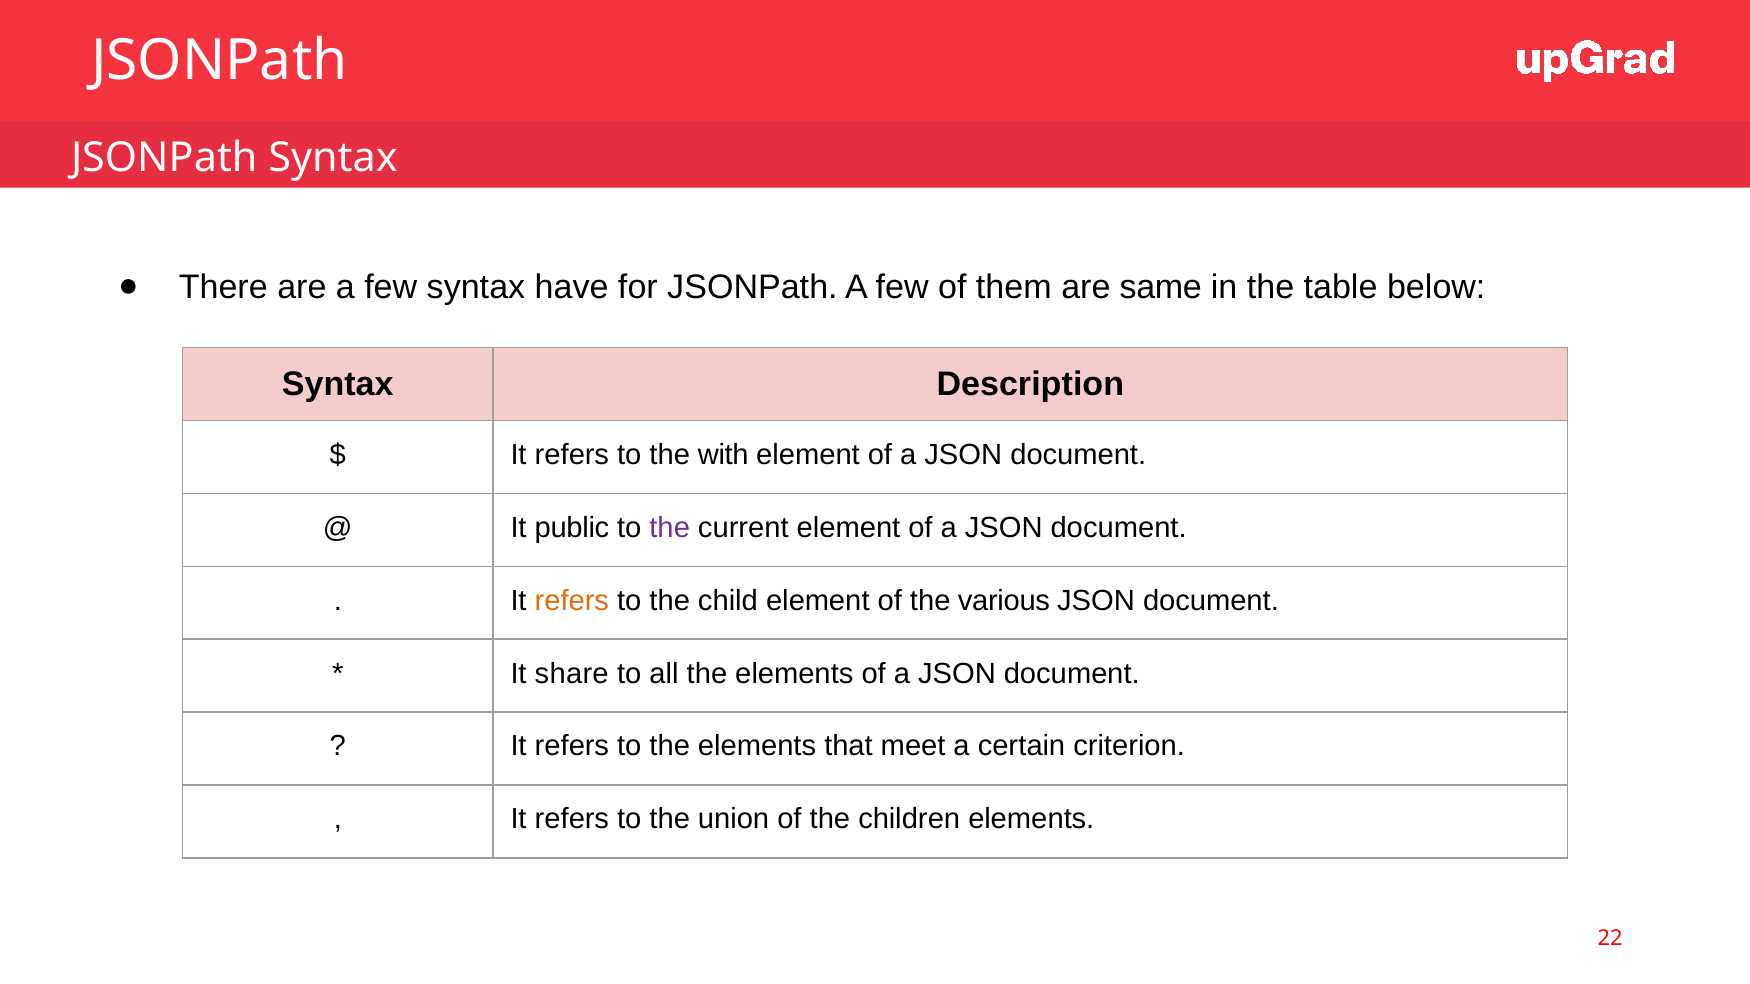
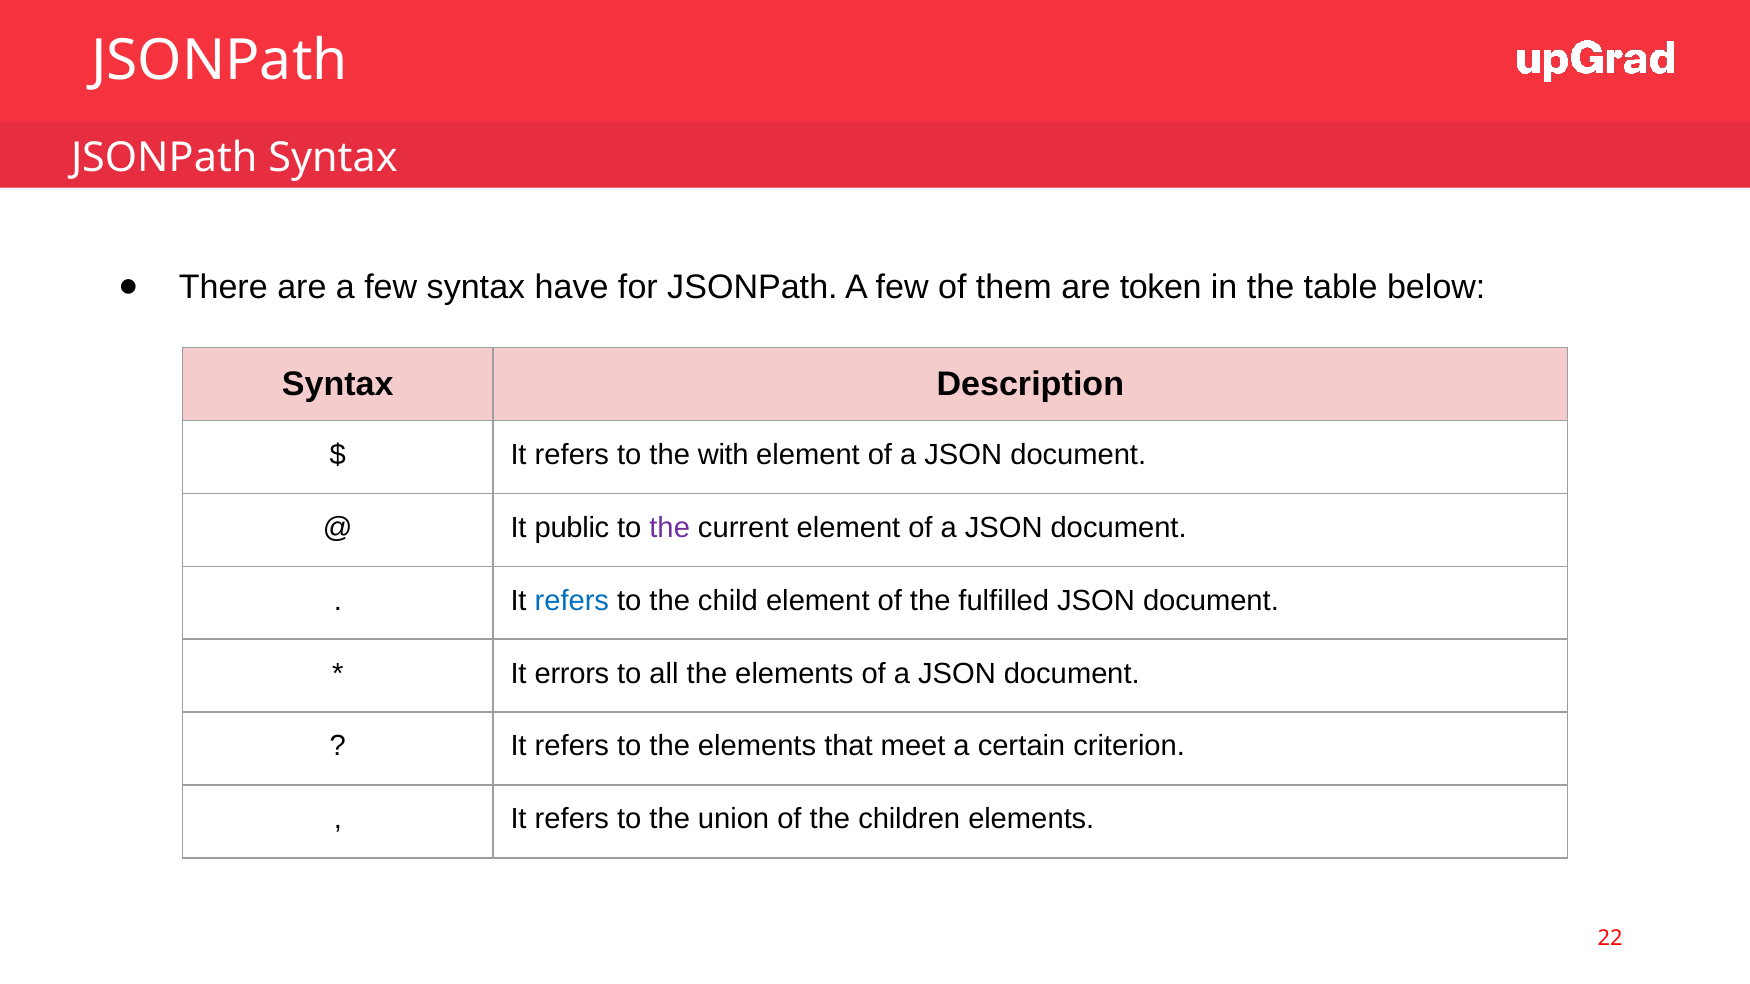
same: same -> token
refers at (572, 601) colour: orange -> blue
various: various -> fulfilled
share: share -> errors
